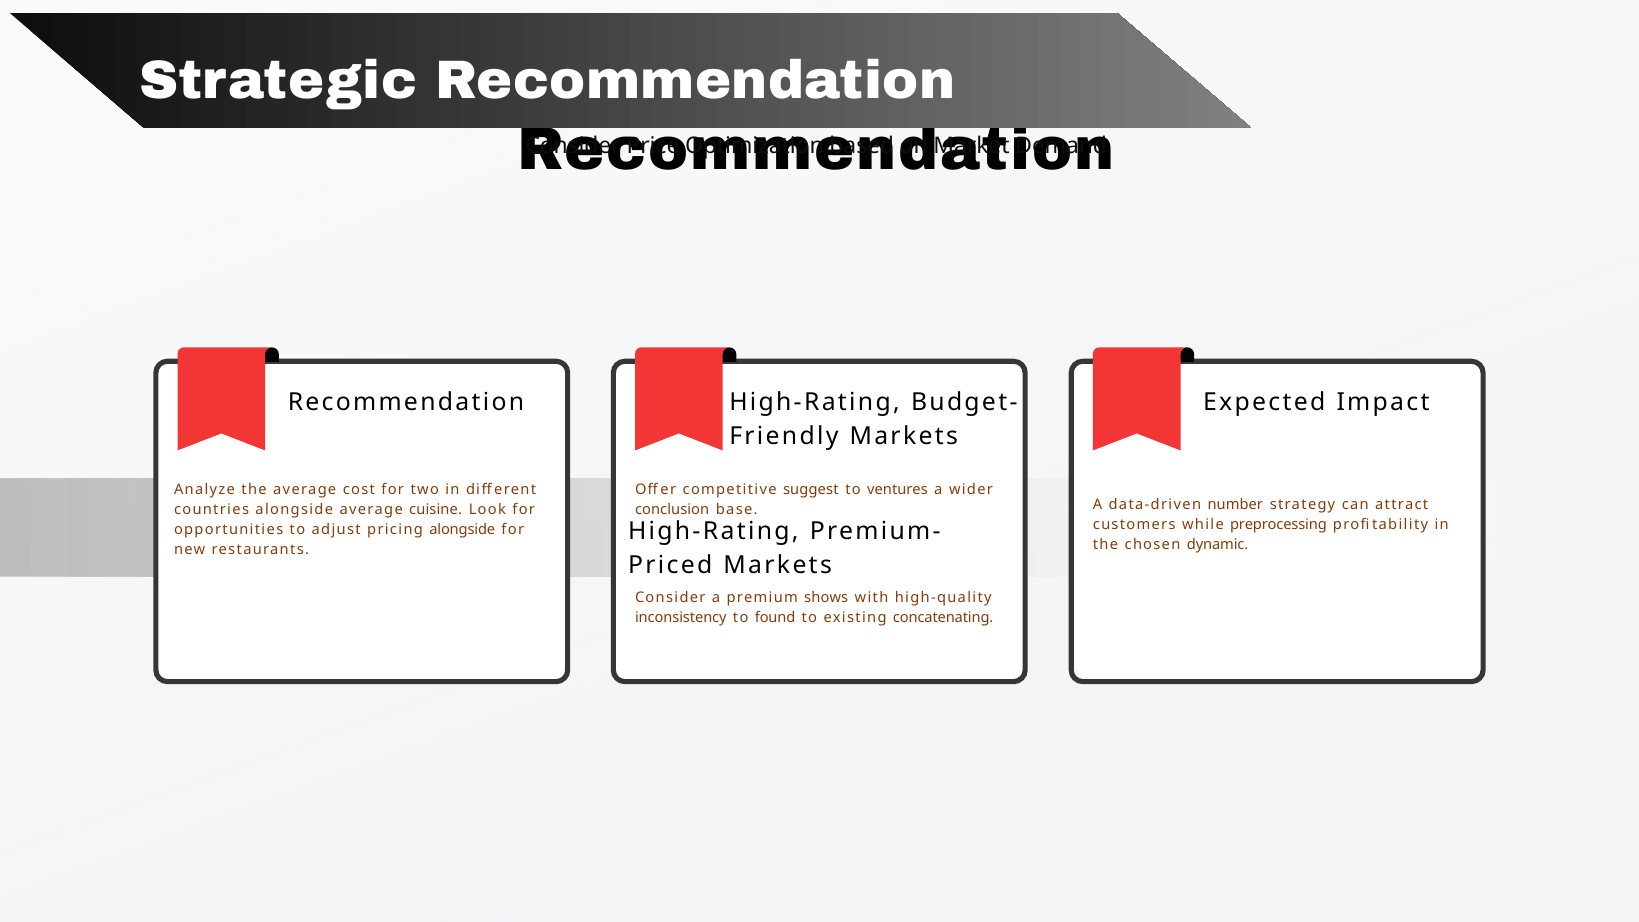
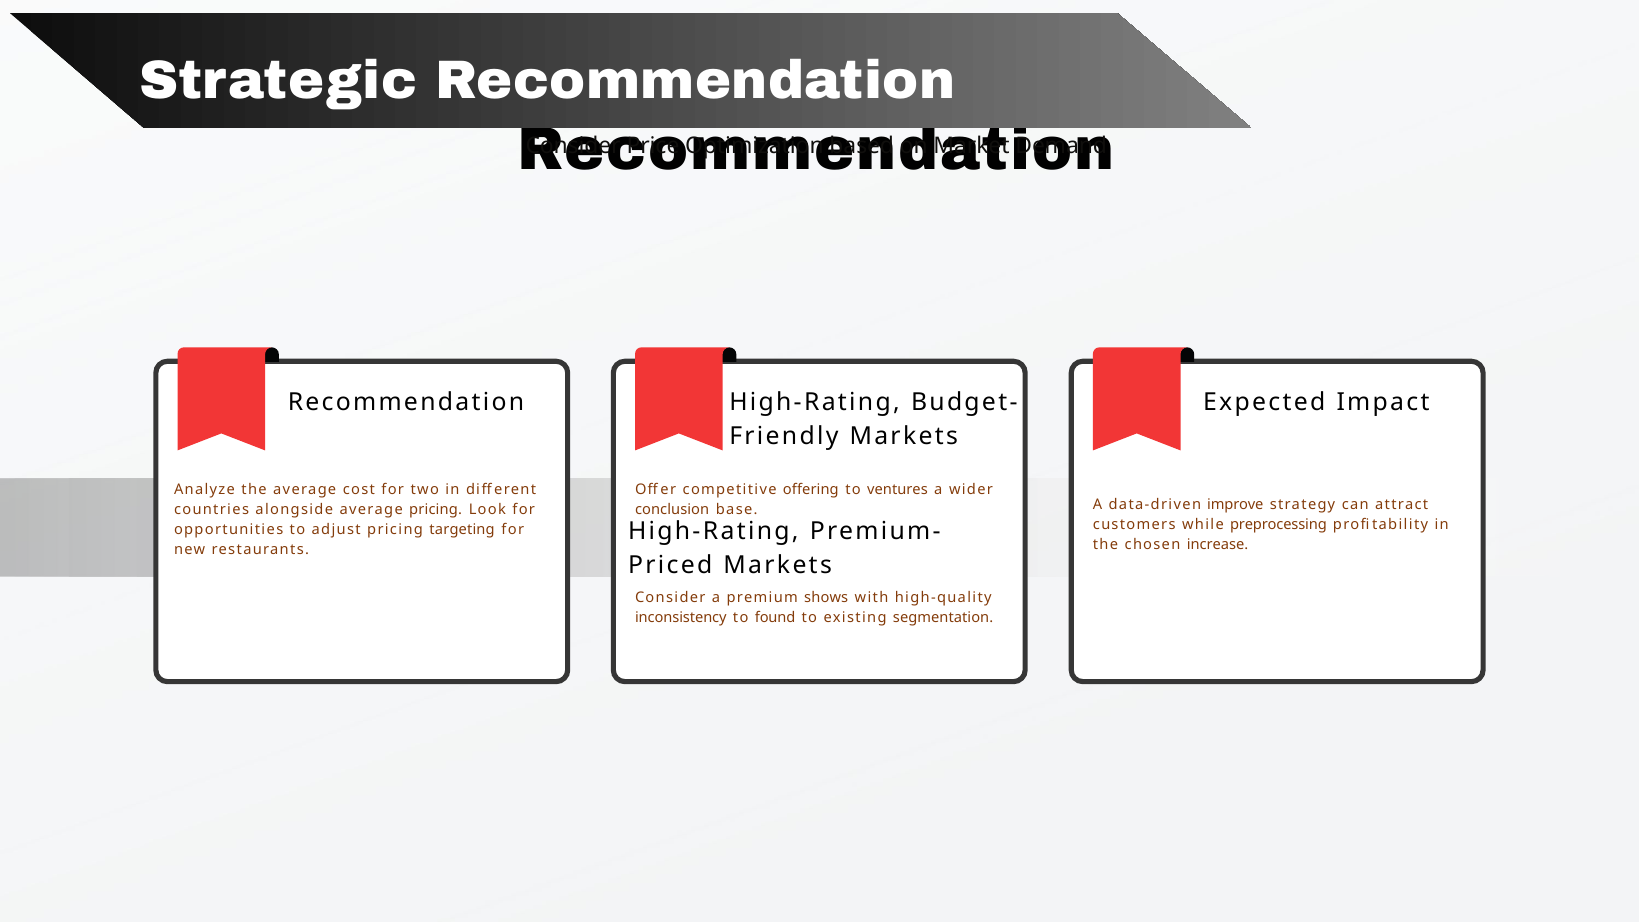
suggest: suggest -> offering
number: number -> improve
average cuisine: cuisine -> pricing
pricing alongside: alongside -> targeting
dynamic: dynamic -> increase
concatenating: concatenating -> segmentation
